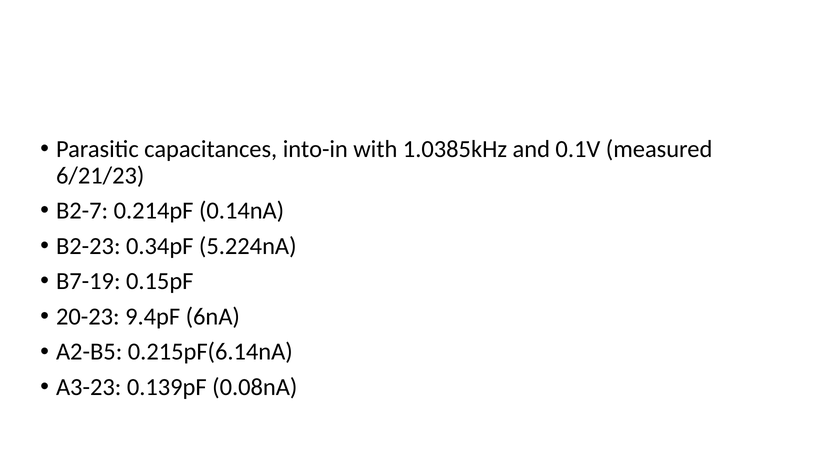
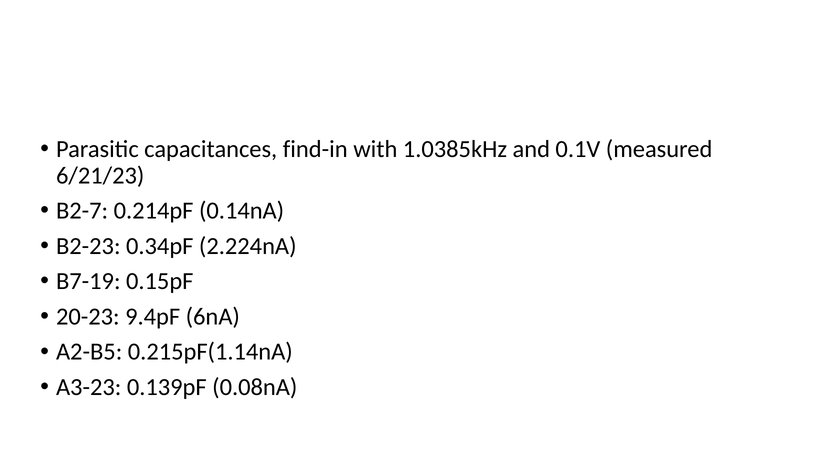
into-in: into-in -> find-in
5.224nA: 5.224nA -> 2.224nA
0.215pF(6.14nA: 0.215pF(6.14nA -> 0.215pF(1.14nA
